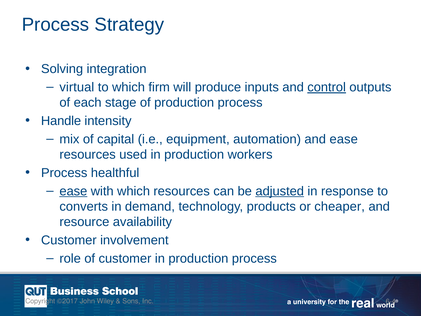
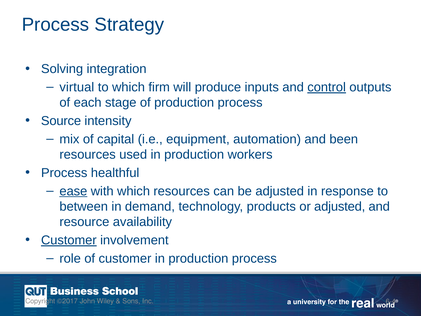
Handle: Handle -> Source
and ease: ease -> been
adjusted at (280, 191) underline: present -> none
converts: converts -> between
or cheaper: cheaper -> adjusted
Customer at (69, 240) underline: none -> present
